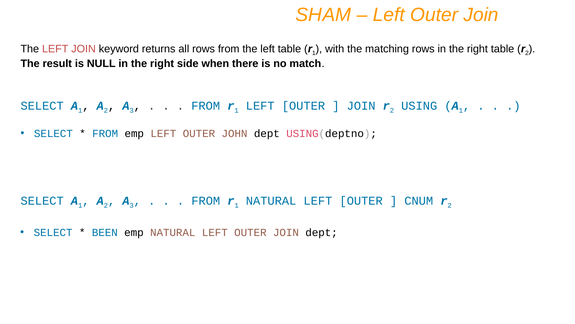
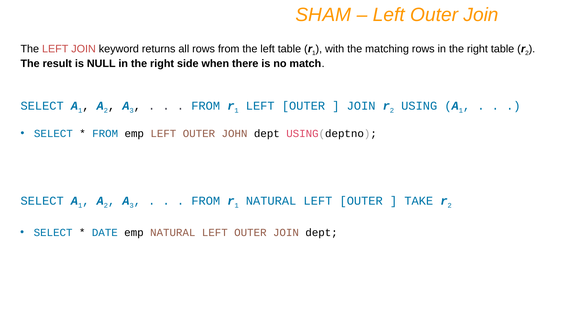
CNUM: CNUM -> TAKE
BEEN: BEEN -> DATE
